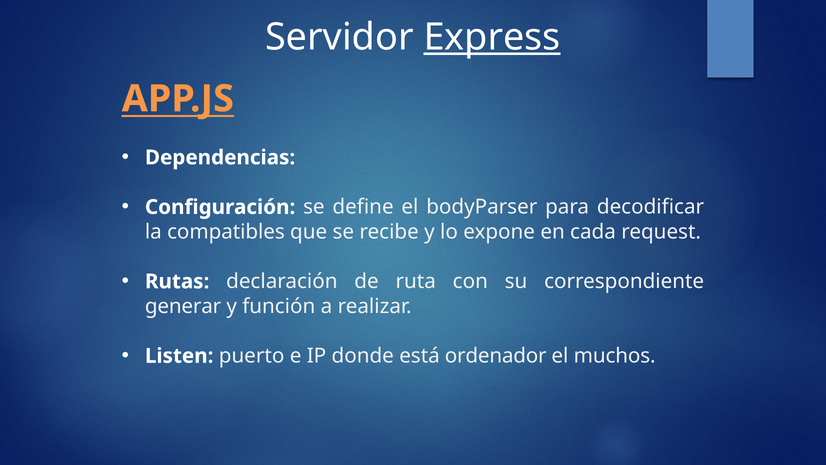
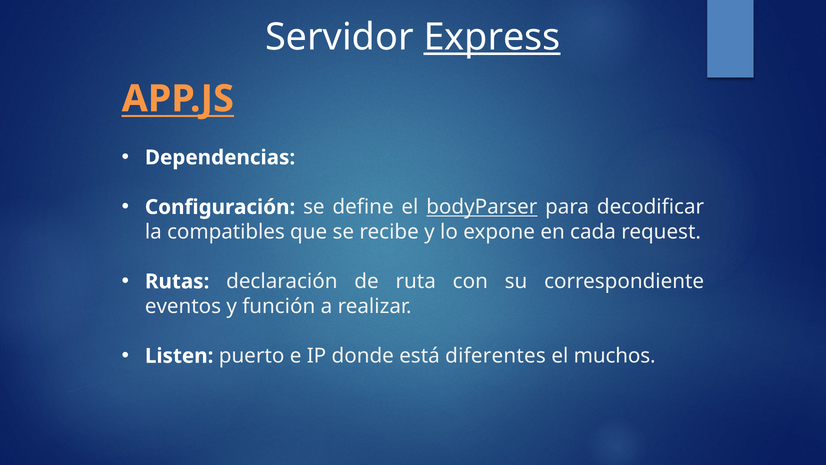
bodyParser underline: none -> present
generar: generar -> eventos
ordenador: ordenador -> diferentes
